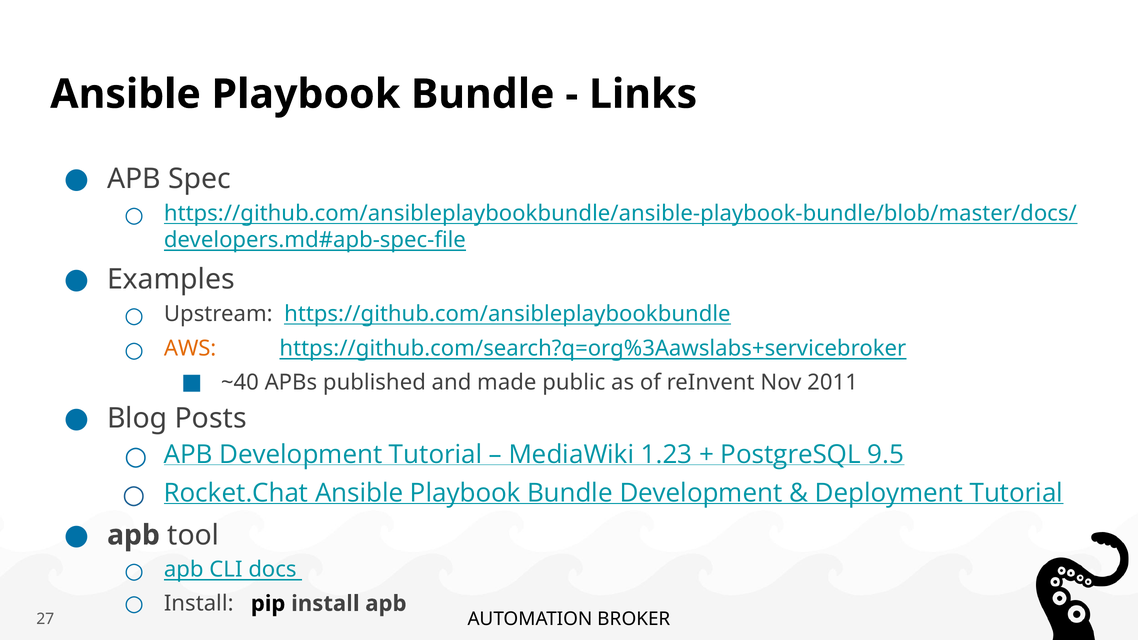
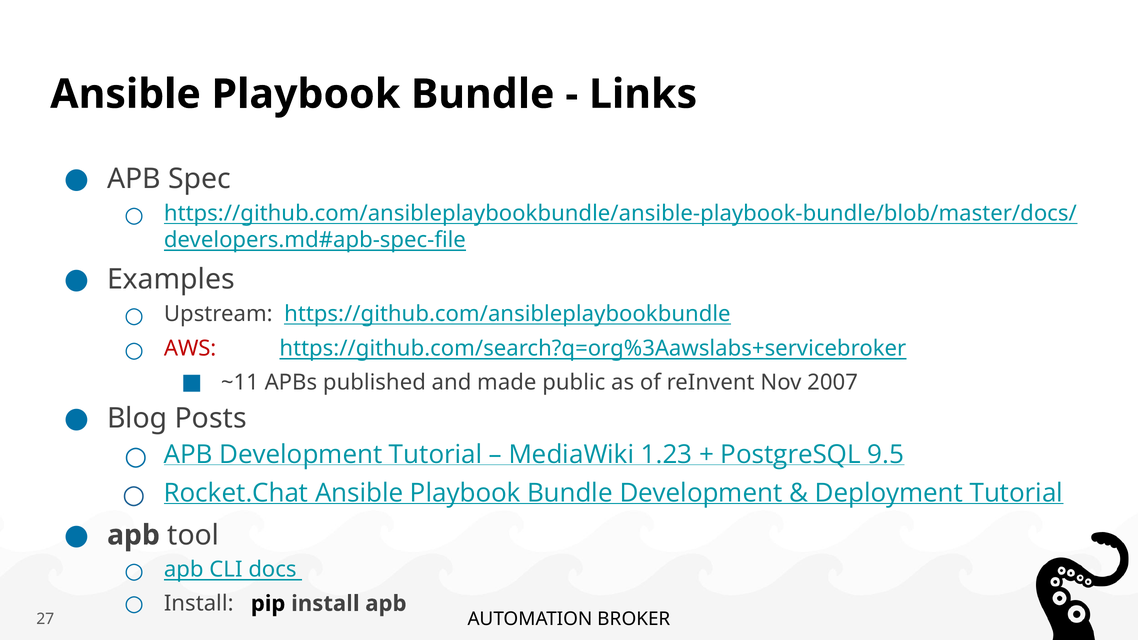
AWS colour: orange -> red
~40: ~40 -> ~11
2011: 2011 -> 2007
